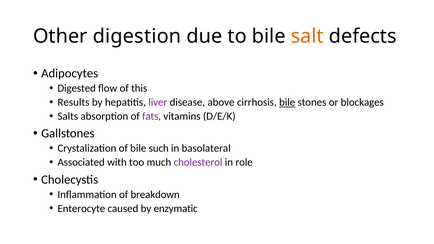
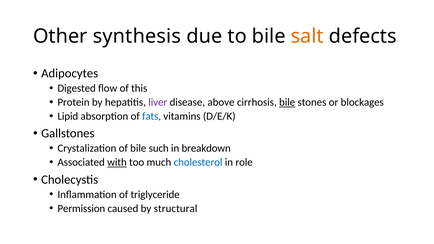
digestion: digestion -> synthesis
Results: Results -> Protein
Salts: Salts -> Lipid
fats colour: purple -> blue
basolateral: basolateral -> breakdown
with underline: none -> present
cholesterol colour: purple -> blue
breakdown: breakdown -> triglyceride
Enterocyte: Enterocyte -> Permission
enzymatic: enzymatic -> structural
